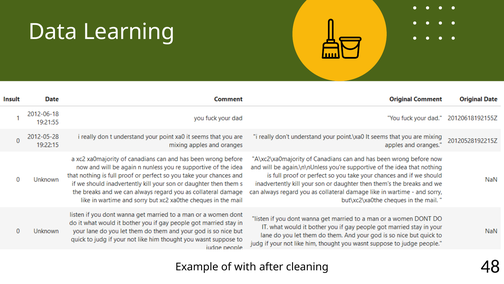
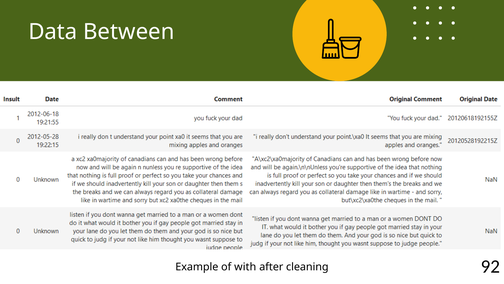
Learning: Learning -> Between
48: 48 -> 92
